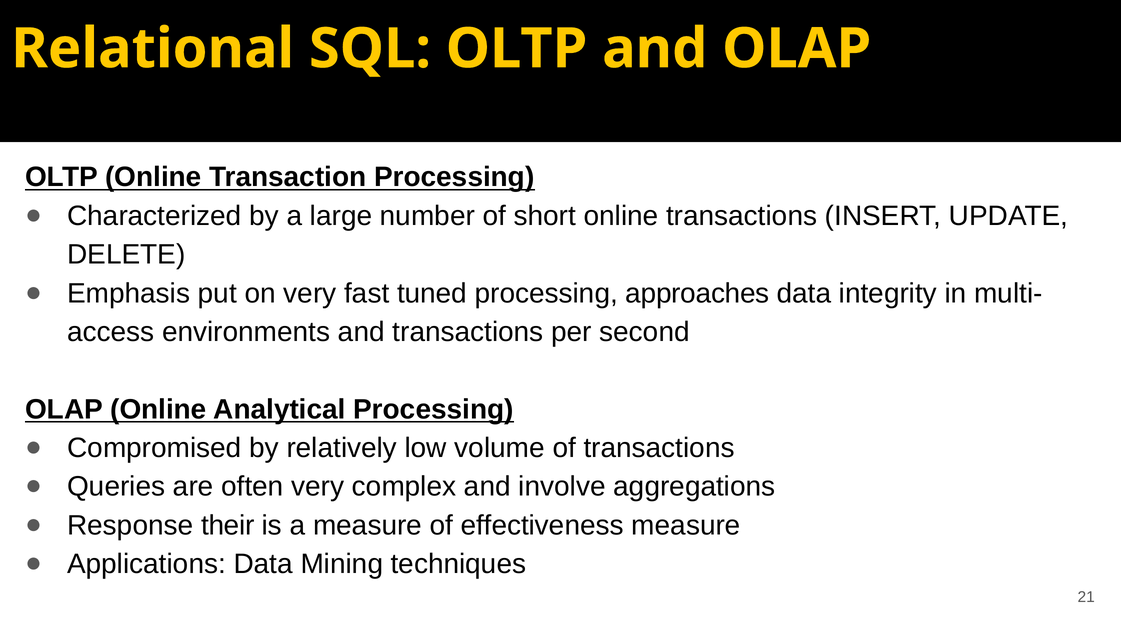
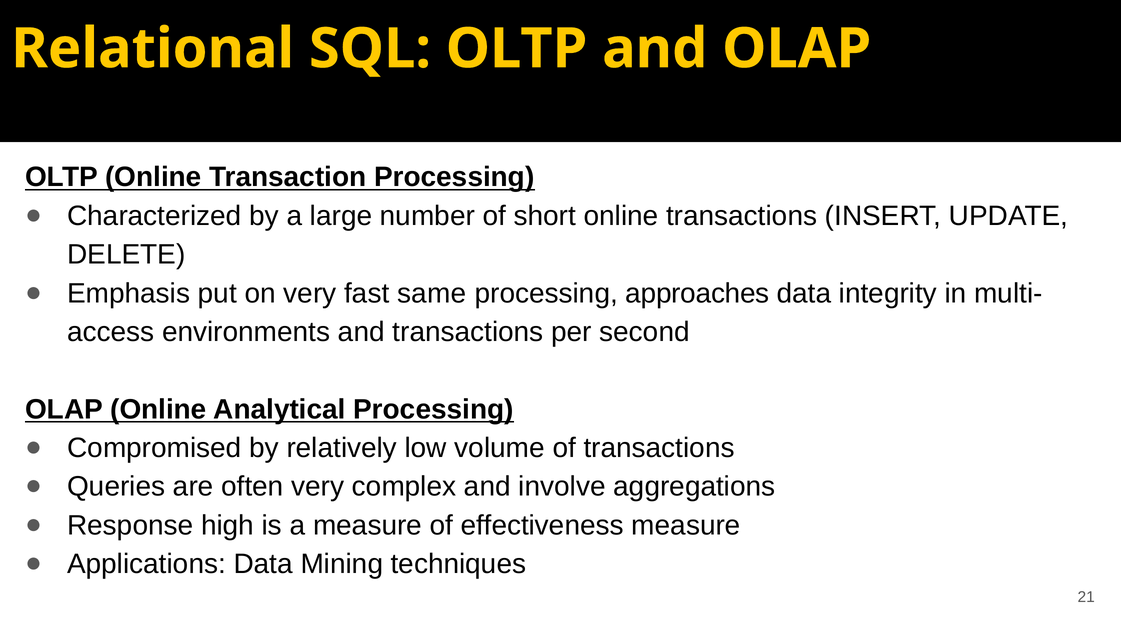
tuned: tuned -> same
their: their -> high
